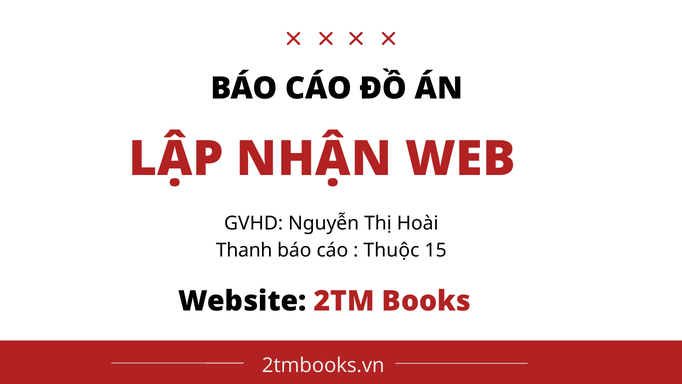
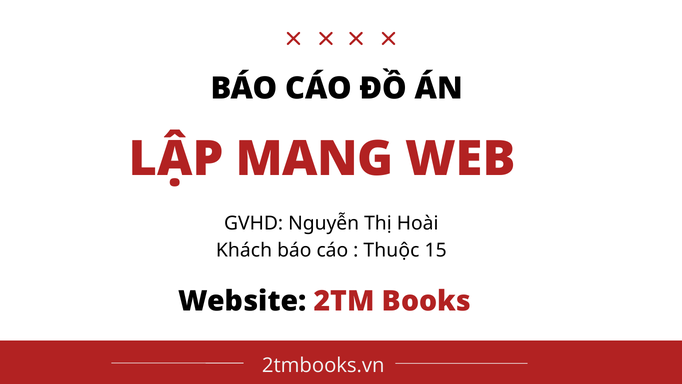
NHẬN: NHẬN -> MANG
Thanh: Thanh -> Khách
